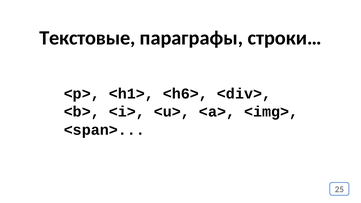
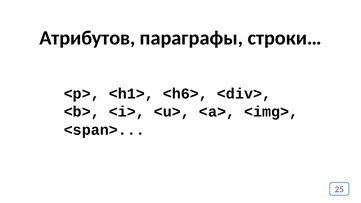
Текстовые: Текстовые -> Атрибутов
